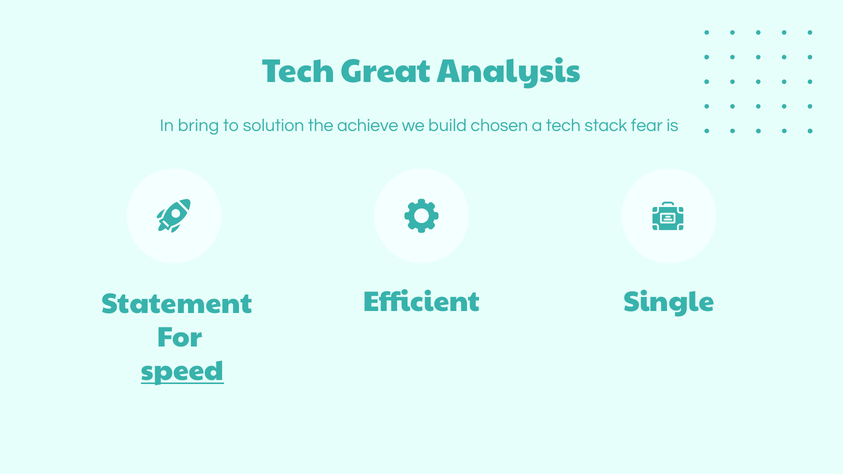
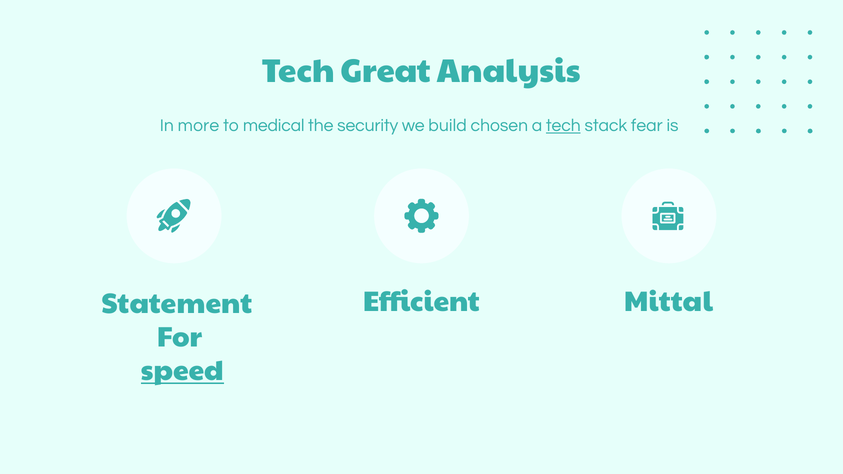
bring: bring -> more
solution: solution -> medical
achieve: achieve -> security
tech at (563, 126) underline: none -> present
Single: Single -> Mittal
